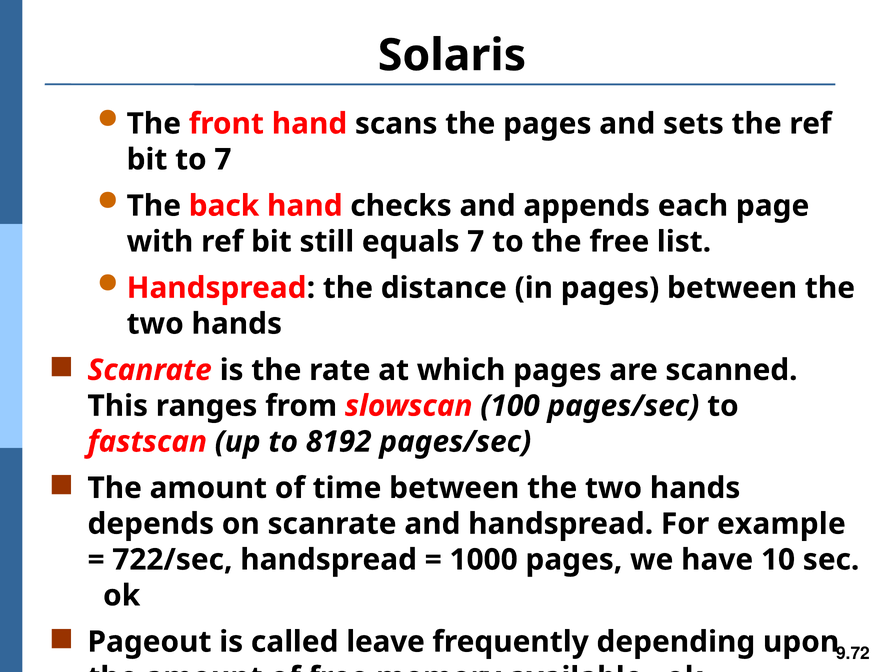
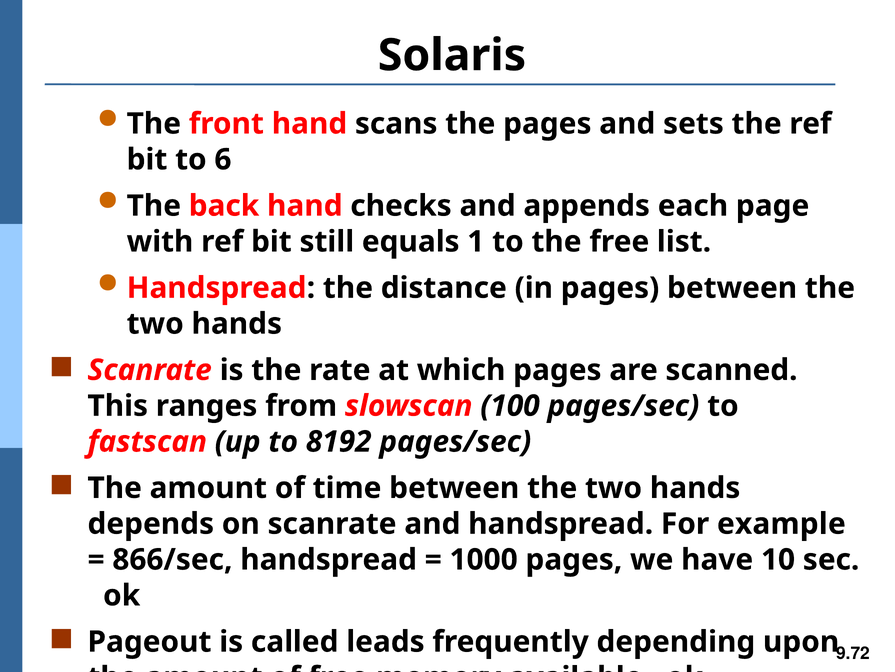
to 7: 7 -> 6
equals 7: 7 -> 1
722/sec: 722/sec -> 866/sec
leave: leave -> leads
